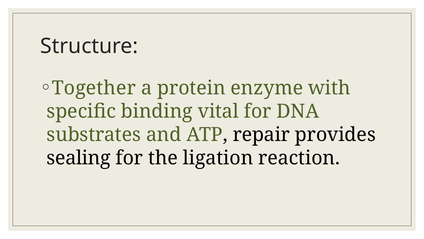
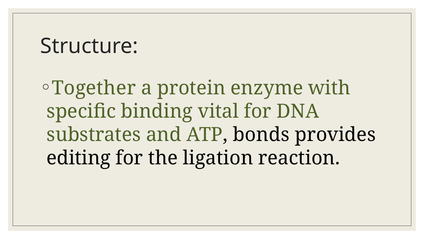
repair: repair -> bonds
sealing: sealing -> editing
